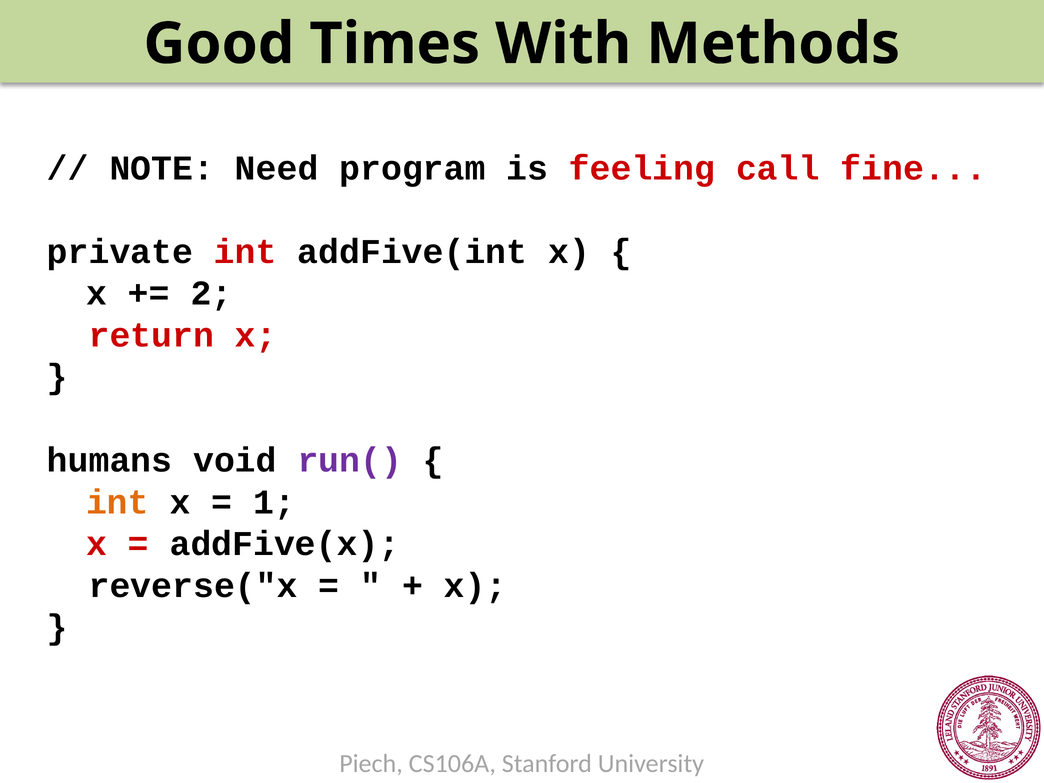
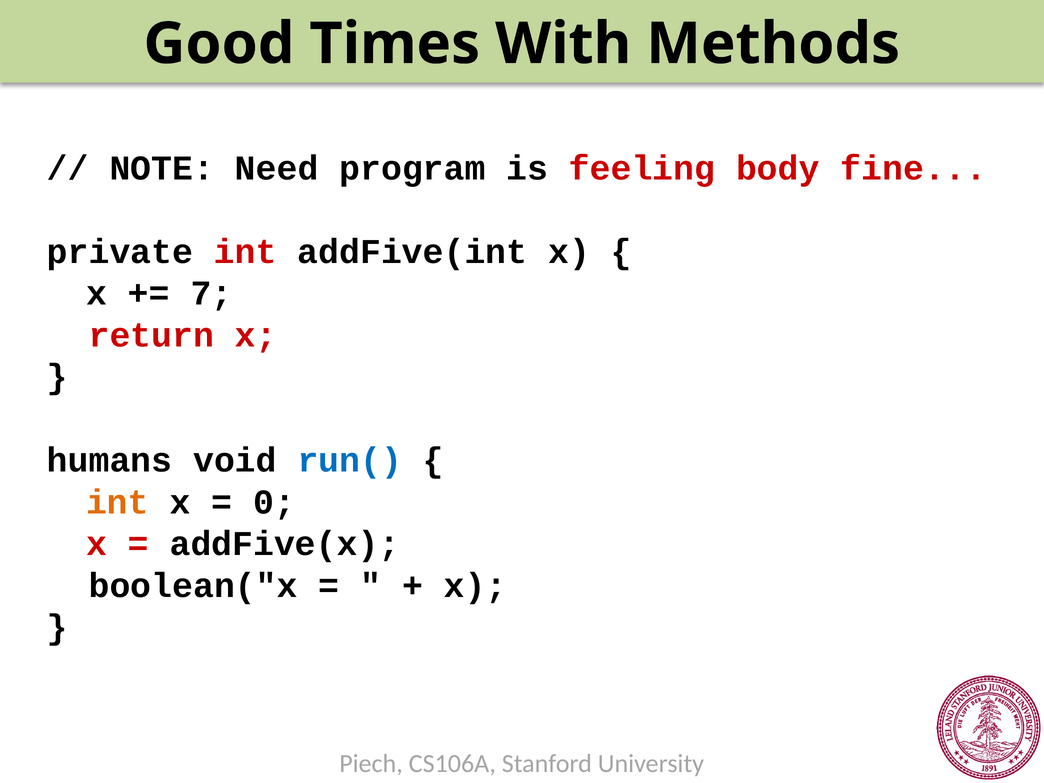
call: call -> body
2: 2 -> 7
run( colour: purple -> blue
1: 1 -> 0
reverse("x: reverse("x -> boolean("x
